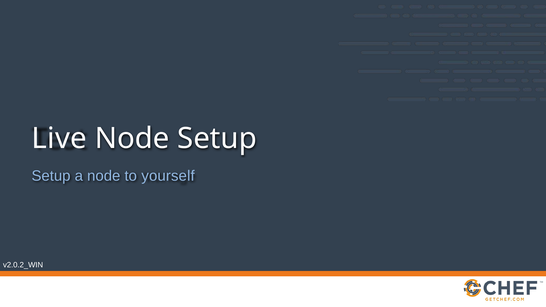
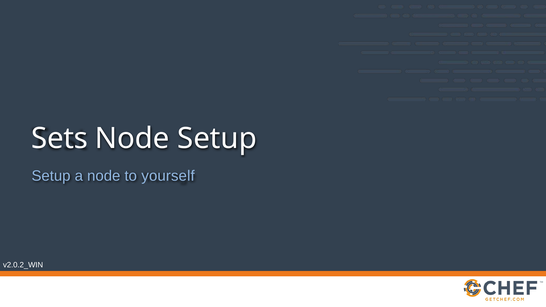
Live: Live -> Sets
